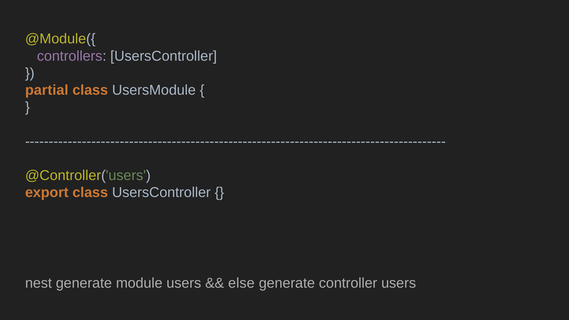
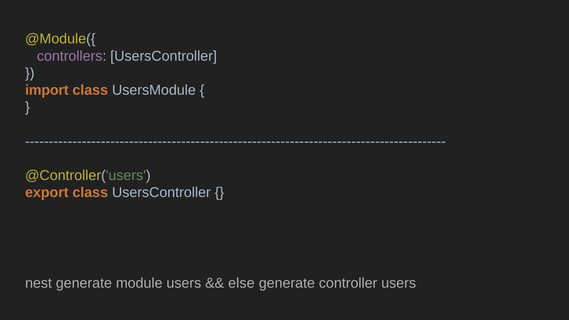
partial: partial -> import
